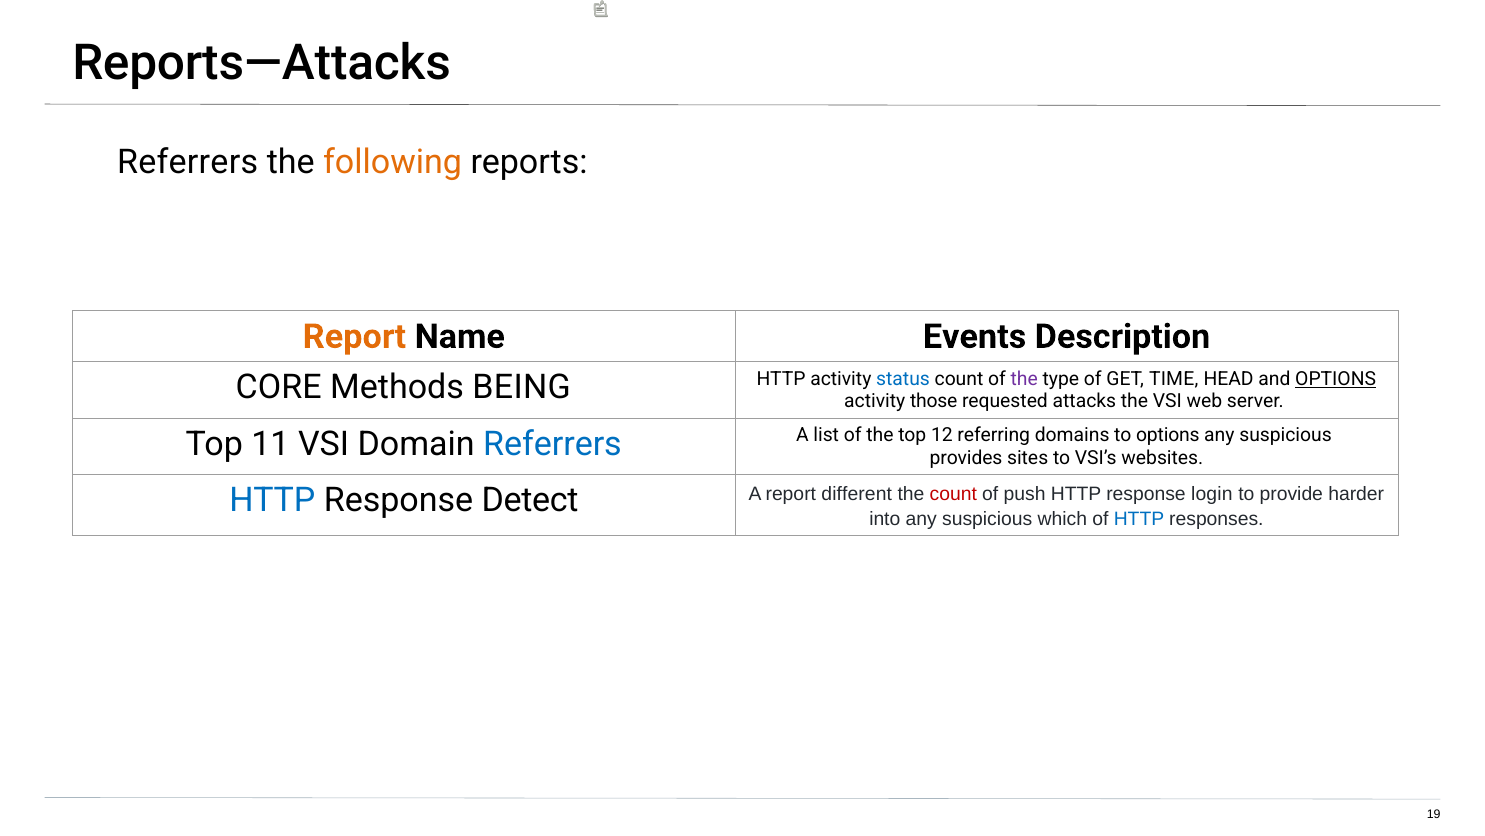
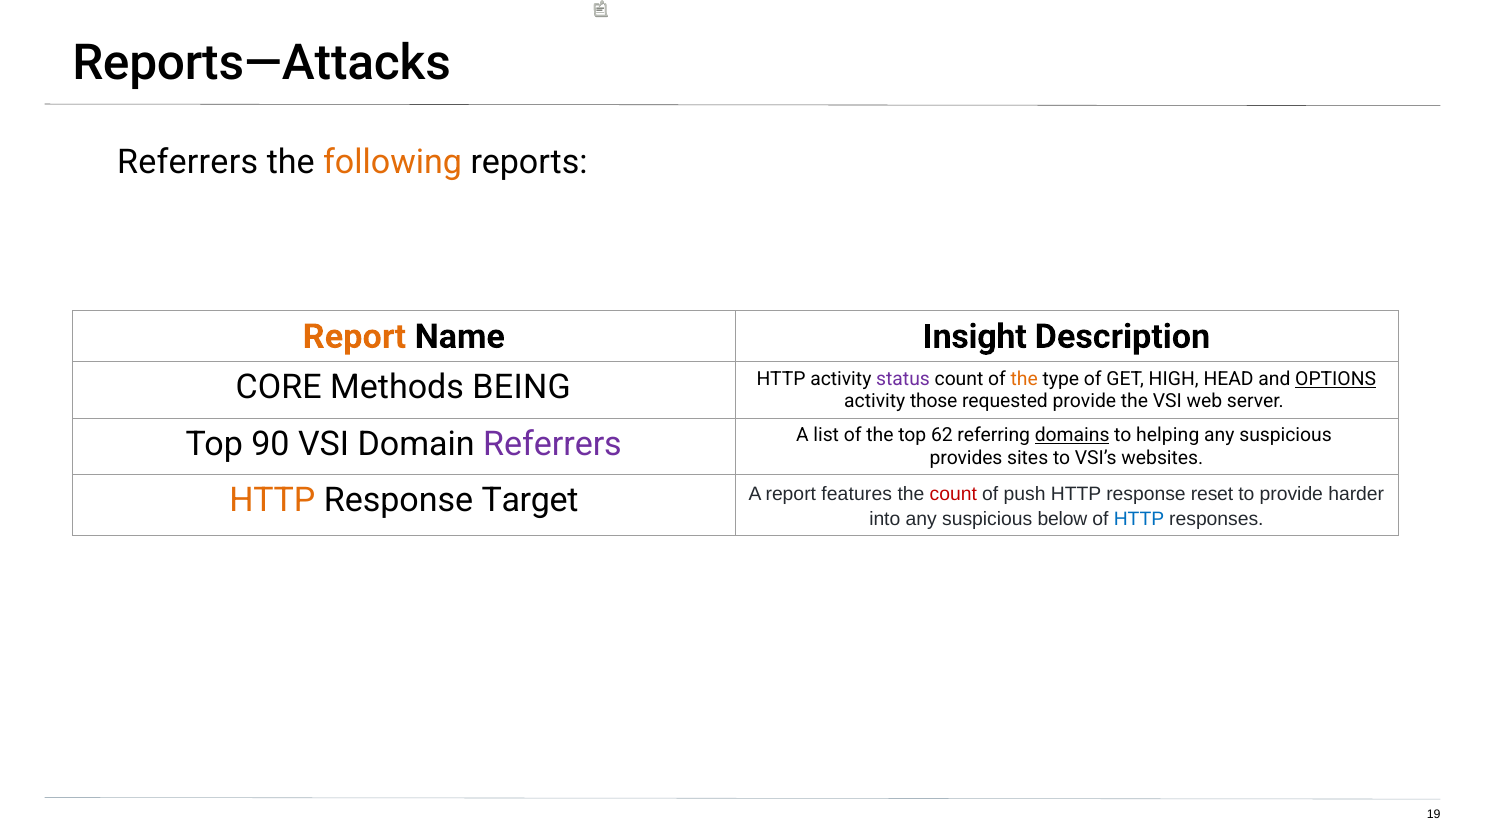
Events: Events -> Insight
status colour: blue -> purple
the at (1024, 379) colour: purple -> orange
TIME: TIME -> HIGH
requested attacks: attacks -> provide
11: 11 -> 90
Referrers at (552, 444) colour: blue -> purple
12: 12 -> 62
domains underline: none -> present
to options: options -> helping
HTTP at (272, 500) colour: blue -> orange
Detect: Detect -> Target
different: different -> features
login: login -> reset
which: which -> below
